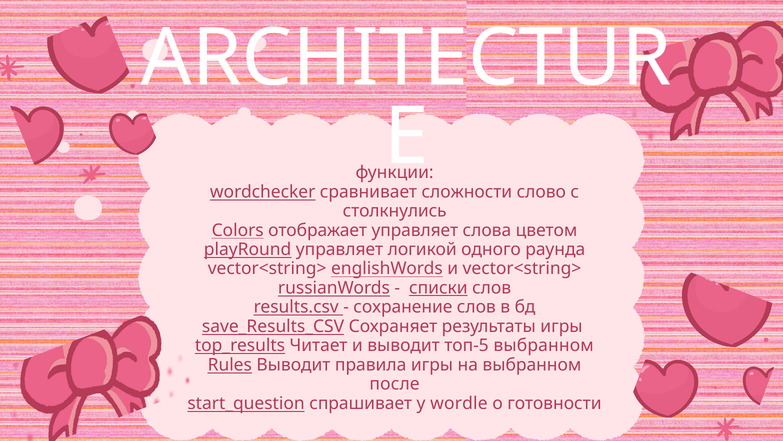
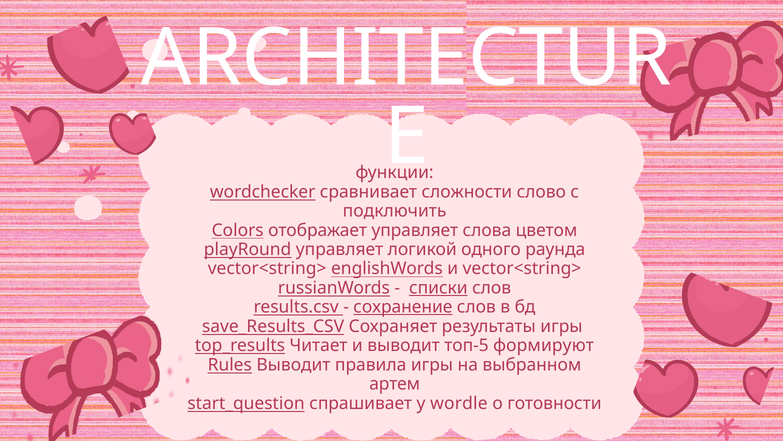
столкнулись: столкнулись -> подключить
сохранение underline: none -> present
топ-5 выбранном: выбранном -> формируют
после: после -> артем
